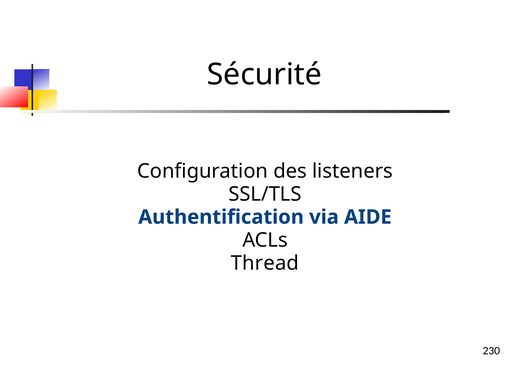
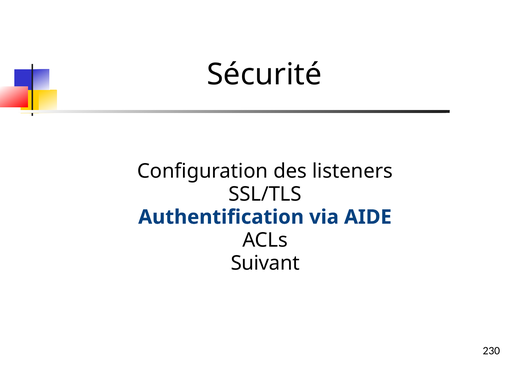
Thread: Thread -> Suivant
